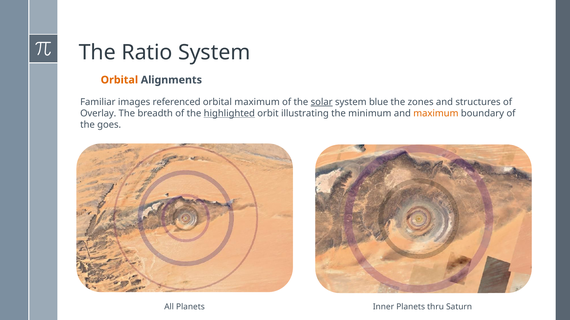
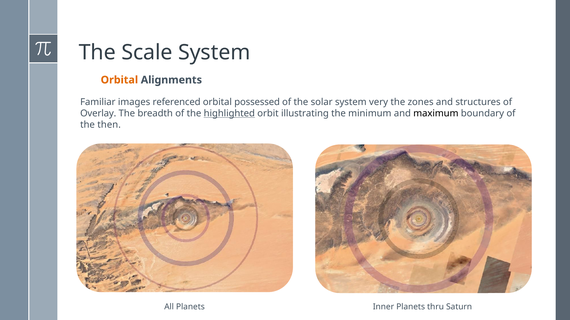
Ratio: Ratio -> Scale
orbital maximum: maximum -> possessed
solar underline: present -> none
blue: blue -> very
maximum at (436, 114) colour: orange -> black
goes: goes -> then
